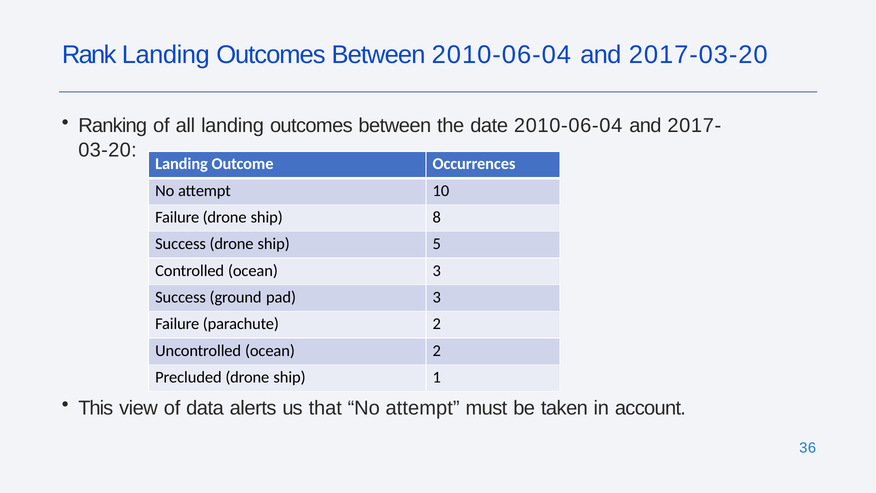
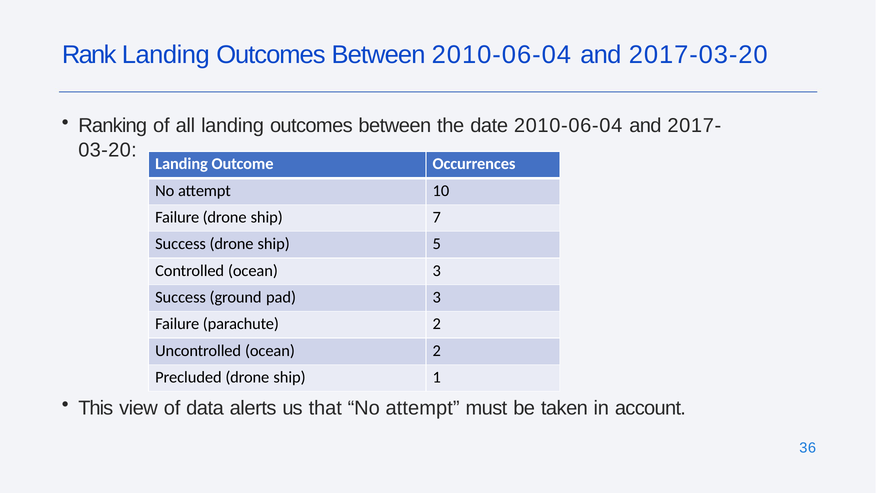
8: 8 -> 7
